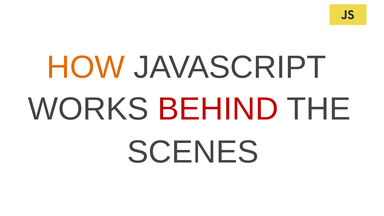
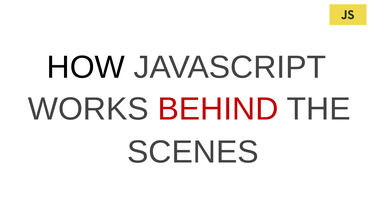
HOW colour: orange -> black
